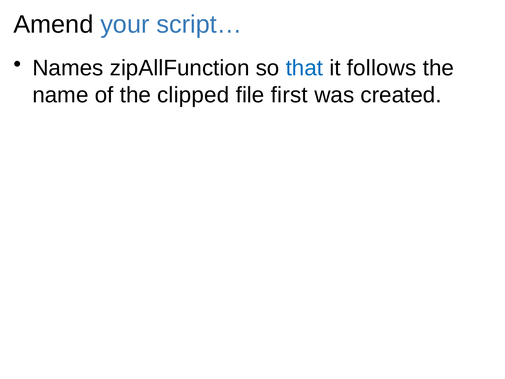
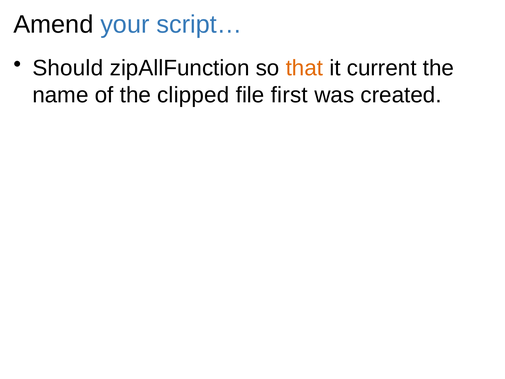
Names: Names -> Should
that colour: blue -> orange
follows: follows -> current
